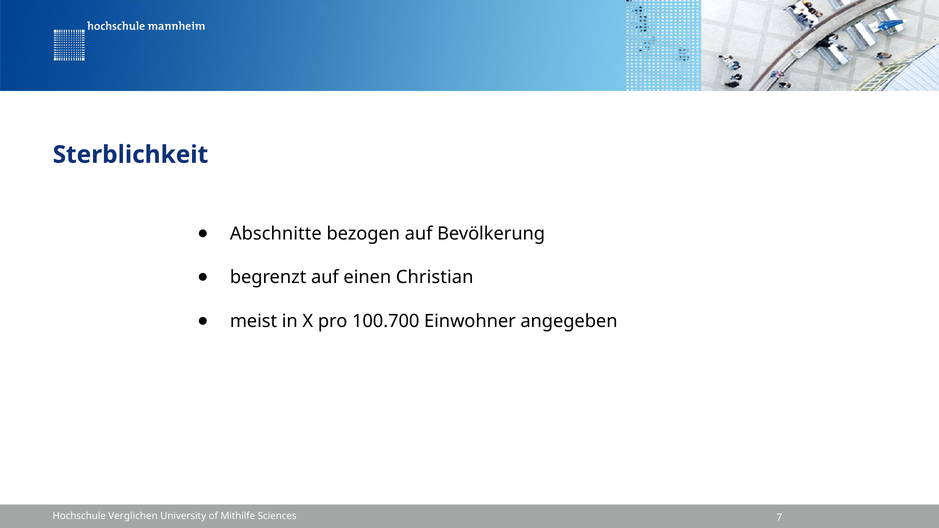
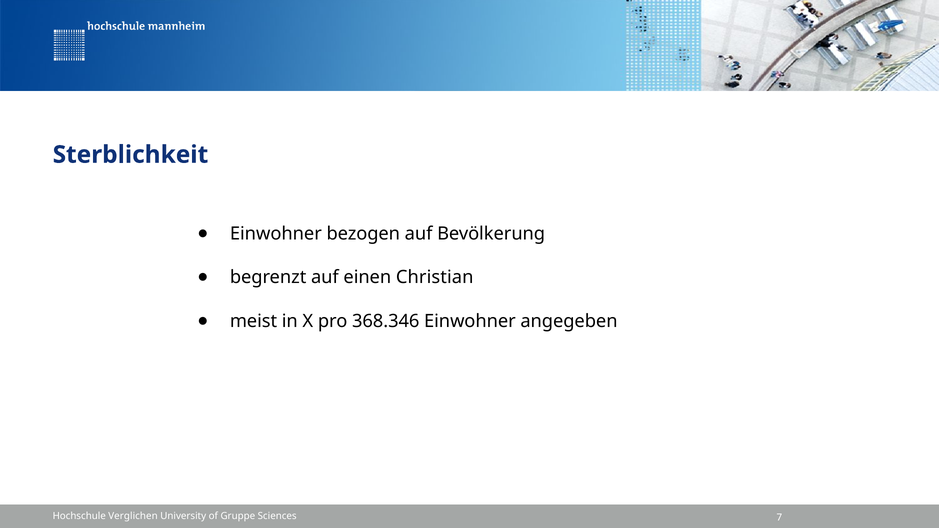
Abschnitte at (276, 234): Abschnitte -> Einwohner
100.700: 100.700 -> 368.346
Mithilfe: Mithilfe -> Gruppe
